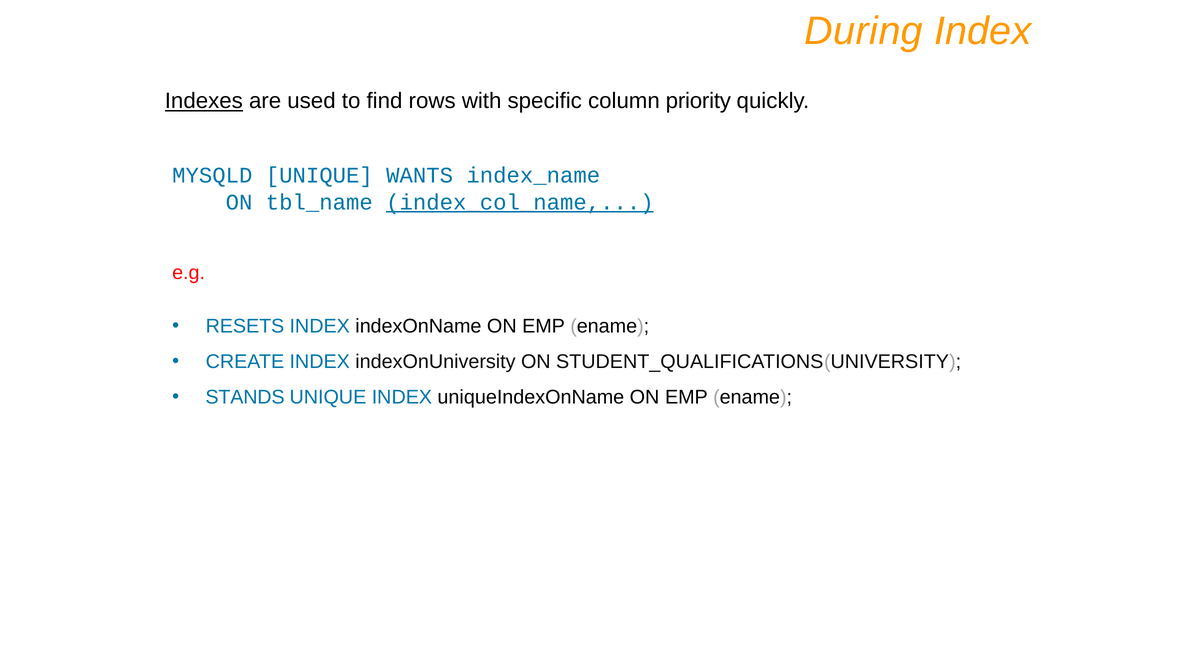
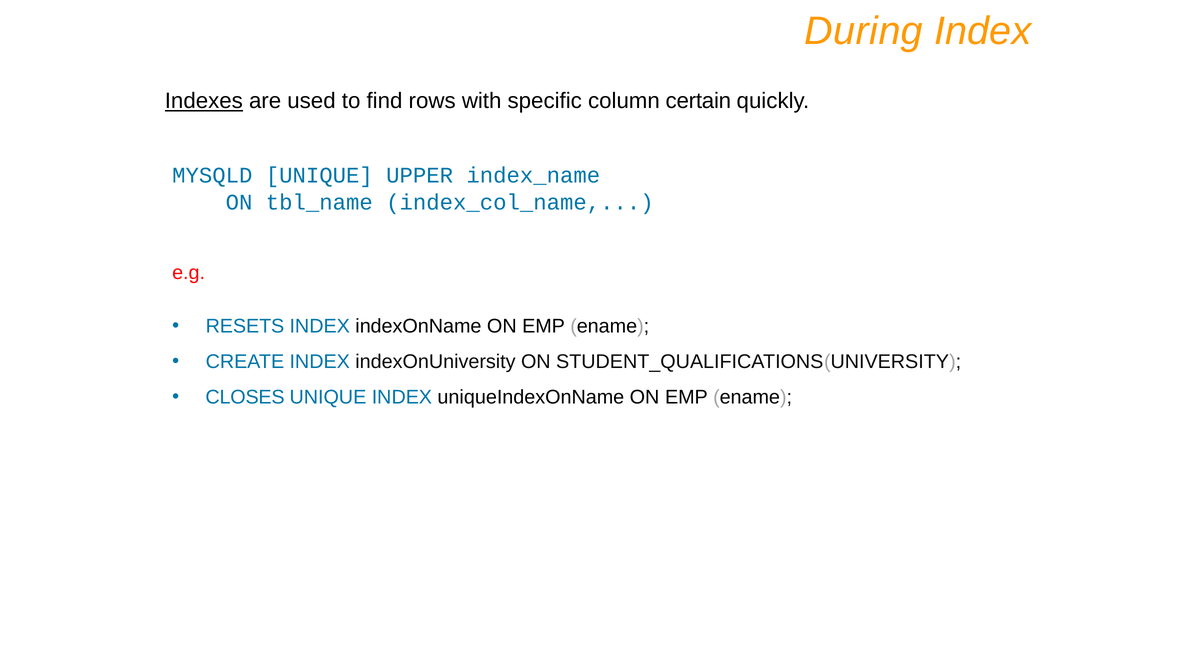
priority: priority -> certain
WANTS: WANTS -> UPPER
index_col_name underline: present -> none
STANDS: STANDS -> CLOSES
